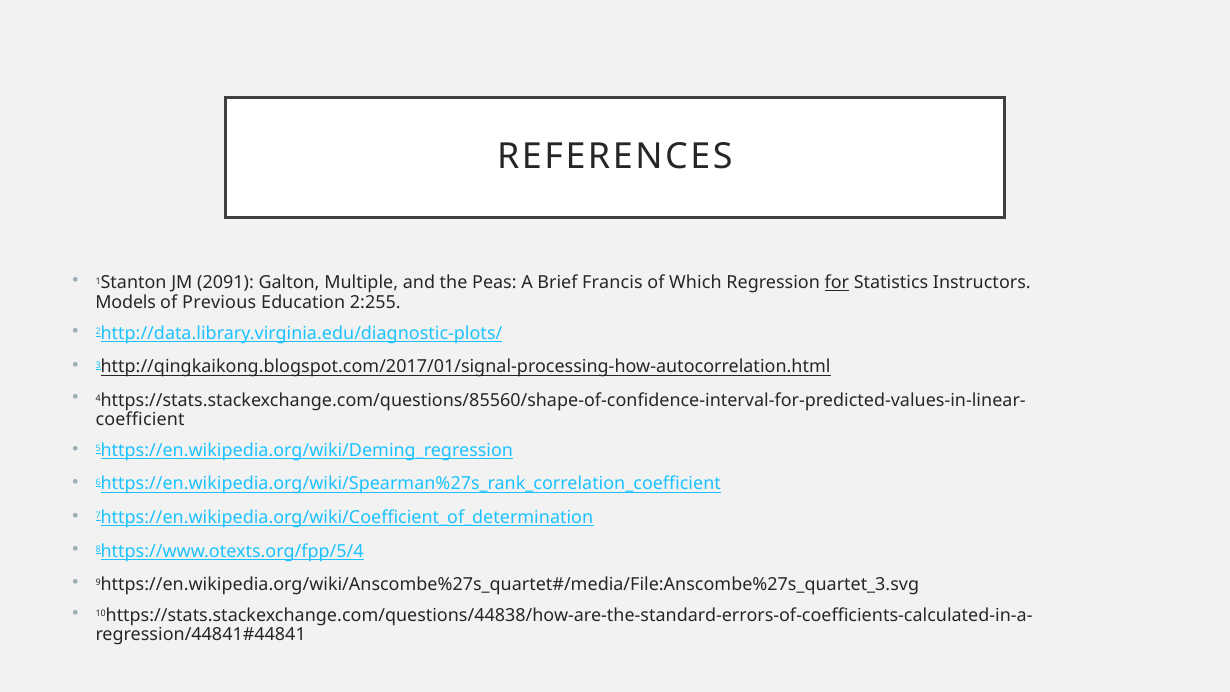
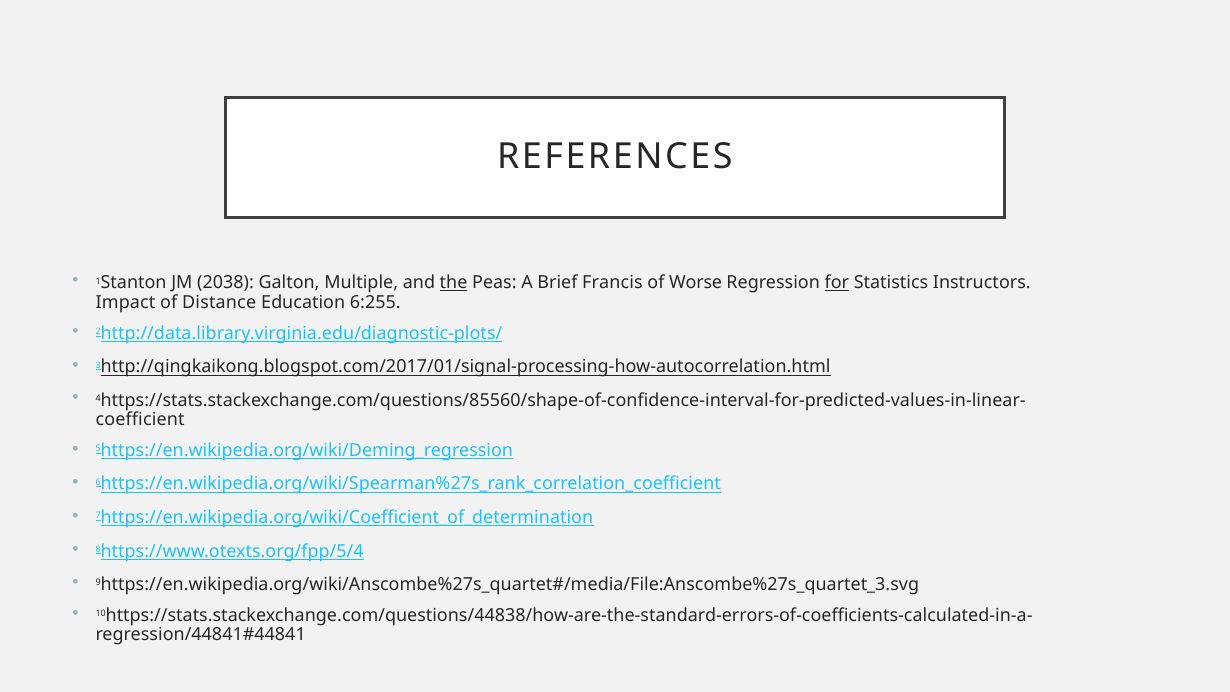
2091: 2091 -> 2038
the underline: none -> present
Which: Which -> Worse
Models: Models -> Impact
Previous: Previous -> Distance
2:255: 2:255 -> 6:255
